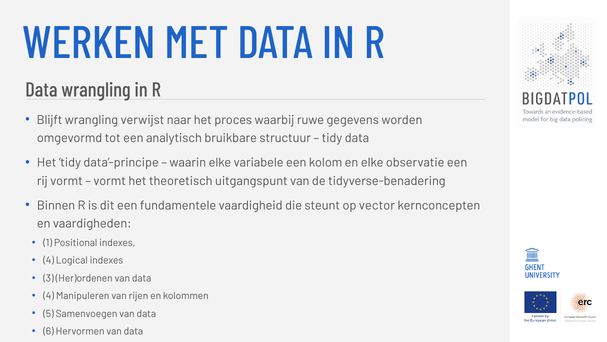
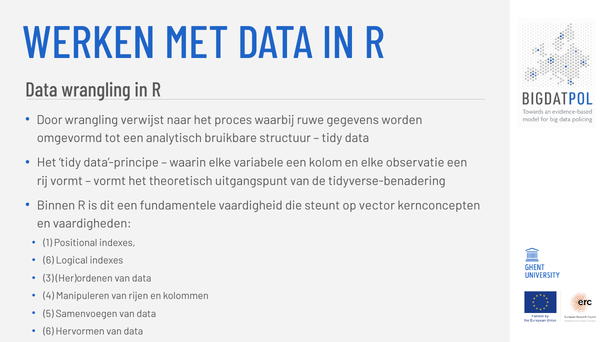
Blijft: Blijft -> Door
4 at (49, 260): 4 -> 6
